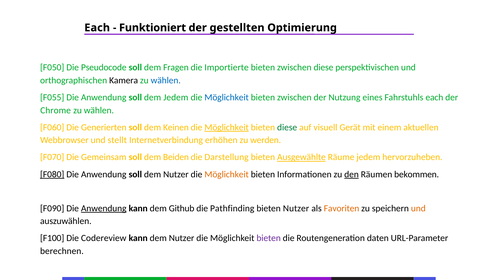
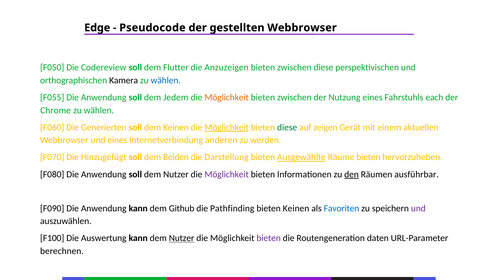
Each at (97, 28): Each -> Edge
Funktioniert: Funktioniert -> Pseudocode
gestellten Optimierung: Optimierung -> Webbrowser
Pseudocode: Pseudocode -> Codereview
Fragen: Fragen -> Flutter
Importierte: Importierte -> Anzuzeigen
Möglichkeit at (227, 97) colour: blue -> orange
visuell: visuell -> zeigen
und stellt: stellt -> eines
erhöhen: erhöhen -> anderen
Gemeinsam: Gemeinsam -> Hinzugefügt
Räume jedem: jedem -> bieten
F080 underline: present -> none
Möglichkeit at (227, 174) colour: orange -> purple
bekommen: bekommen -> ausführbar
Anwendung at (104, 208) underline: present -> none
bieten Nutzer: Nutzer -> Keinen
Favoriten colour: orange -> blue
und at (418, 208) colour: orange -> purple
Codereview: Codereview -> Auswertung
Nutzer at (182, 238) underline: none -> present
